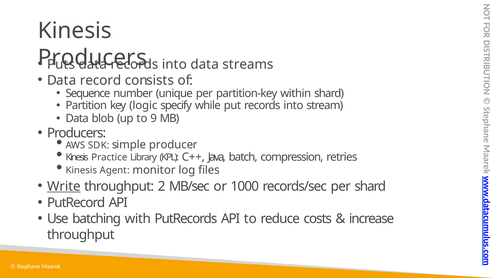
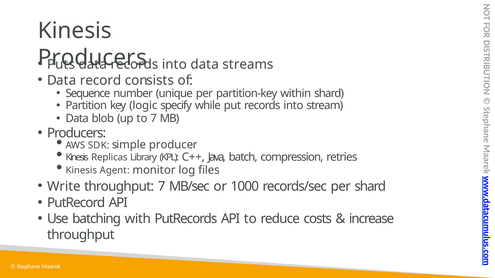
to 9: 9 -> 7
Practice: Practice -> Replicas
Write underline: present -> none
throughput 2: 2 -> 7
